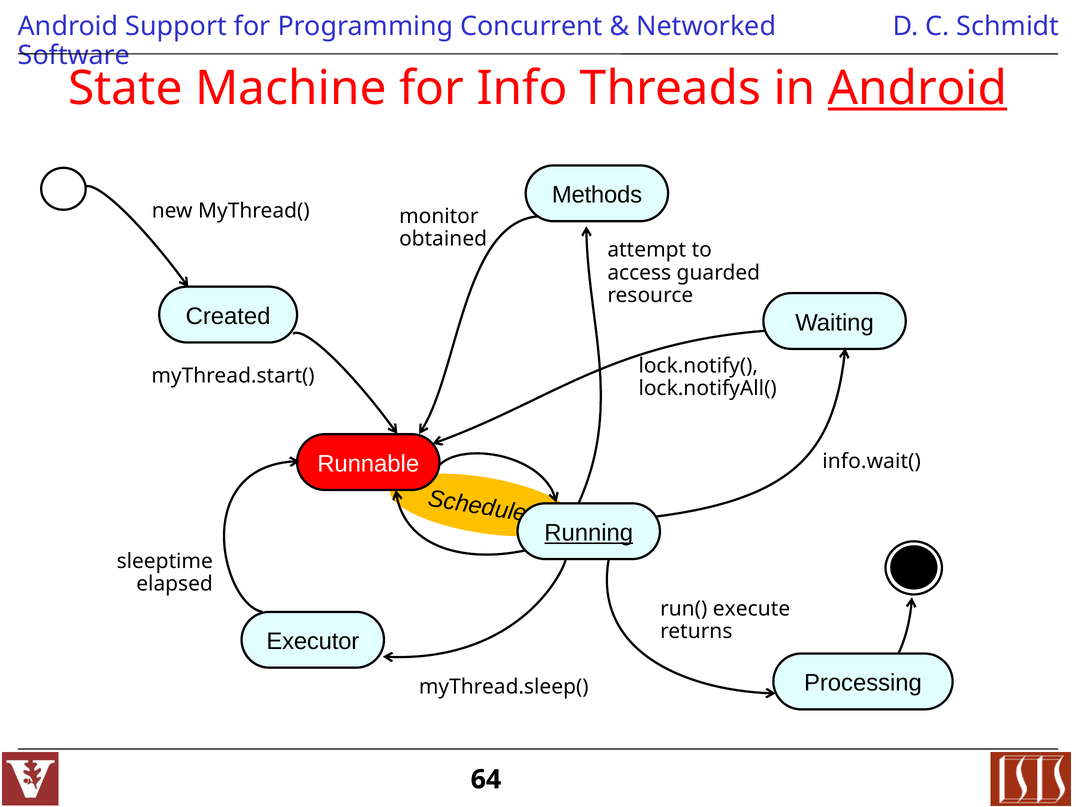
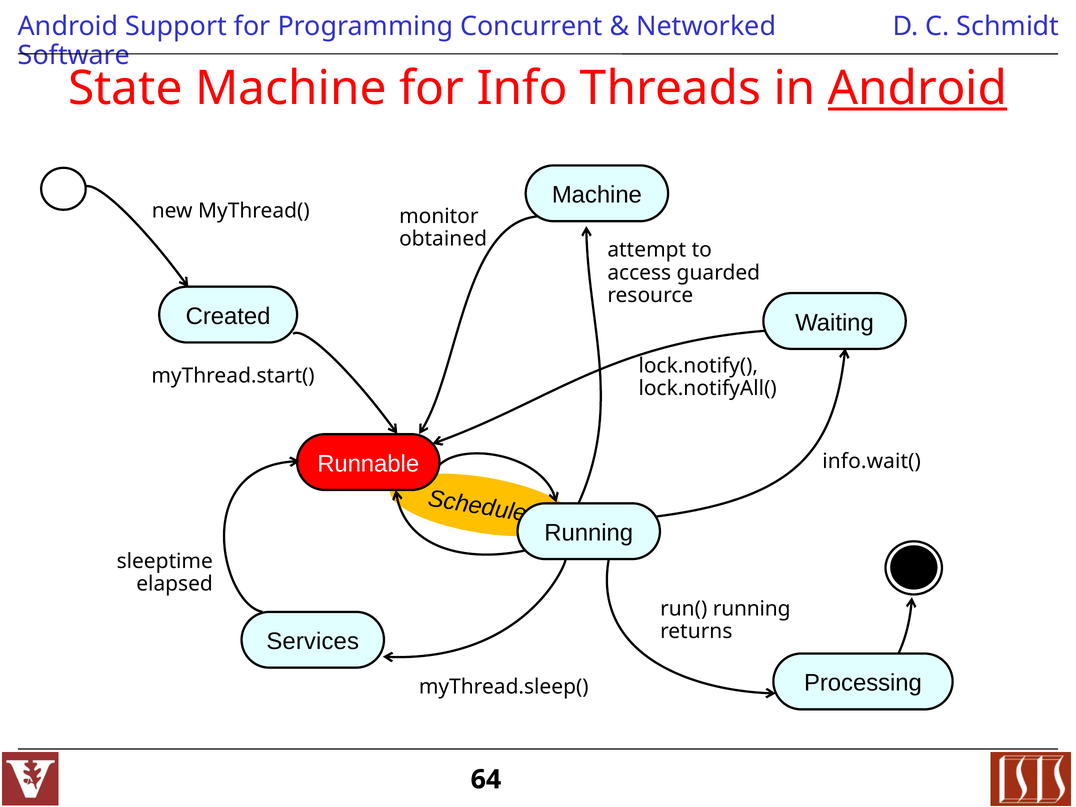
Methods at (597, 195): Methods -> Machine
Running at (589, 533) underline: present -> none
run( execute: execute -> running
Executor: Executor -> Services
